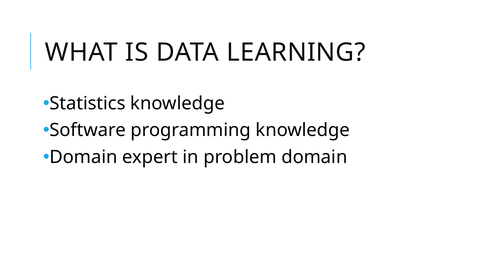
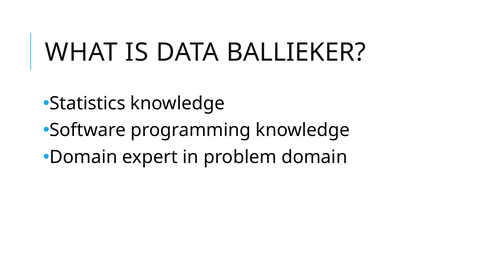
LEARNING: LEARNING -> BALLIEKER
